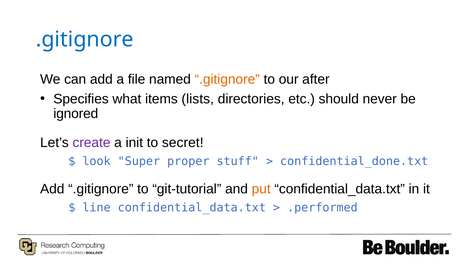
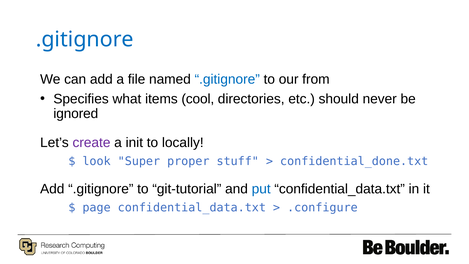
.gitignore at (227, 79) colour: orange -> blue
after: after -> from
lists: lists -> cool
secret: secret -> locally
put colour: orange -> blue
line: line -> page
.performed: .performed -> .configure
